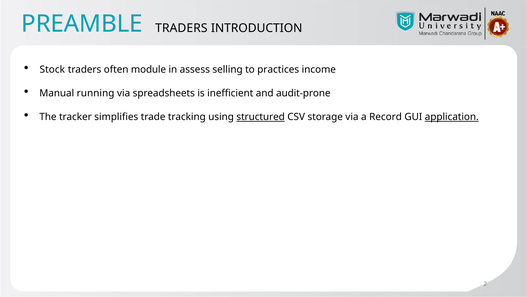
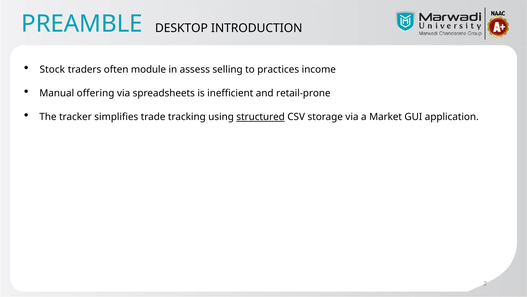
PREAMBLE TRADERS: TRADERS -> DESKTOP
running: running -> offering
audit-prone: audit-prone -> retail-prone
Record: Record -> Market
application underline: present -> none
